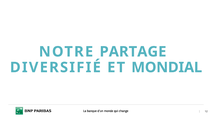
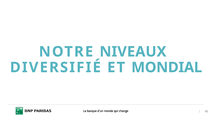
PARTAGE: PARTAGE -> NIVEAUX
